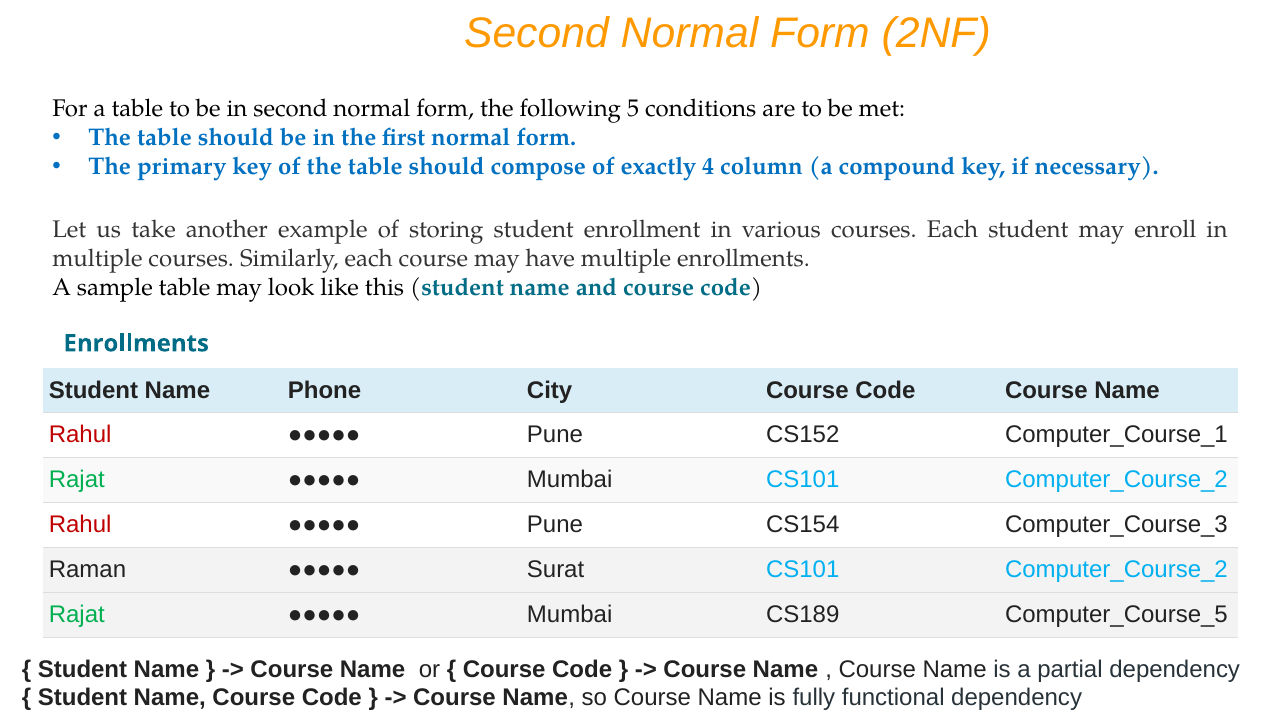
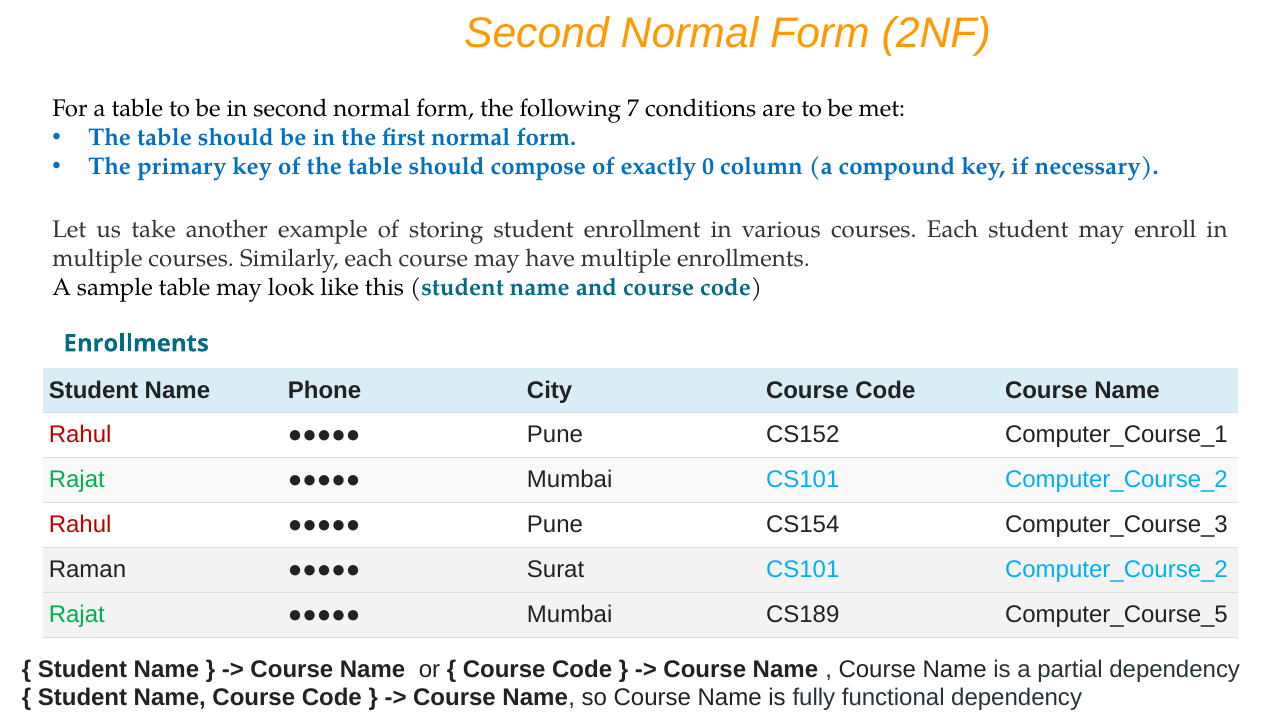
5: 5 -> 7
4: 4 -> 0
